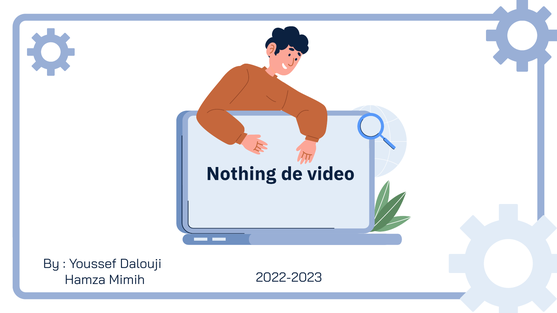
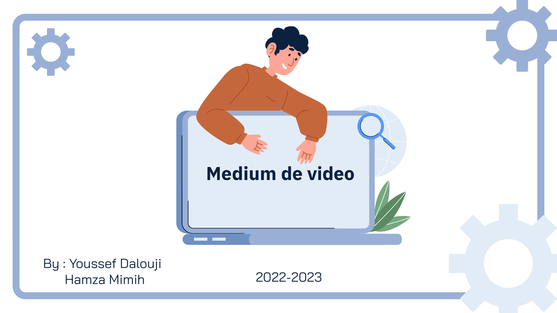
Nothing: Nothing -> Medium
